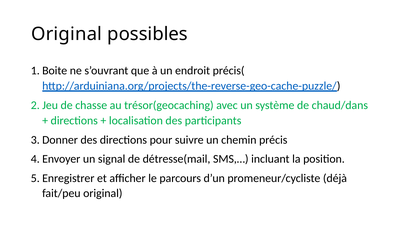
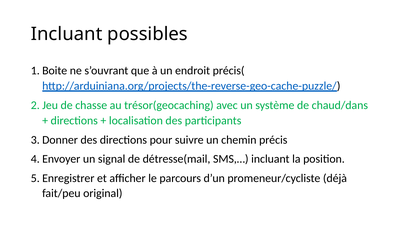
Original at (67, 34): Original -> Incluant
